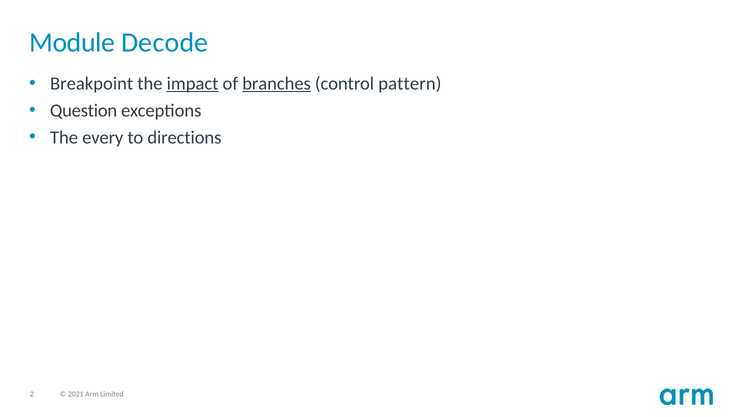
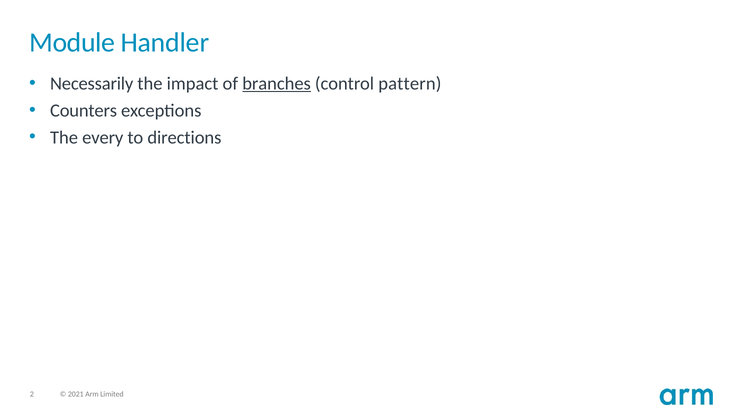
Decode: Decode -> Handler
Breakpoint: Breakpoint -> Necessarily
impact underline: present -> none
Question: Question -> Counters
